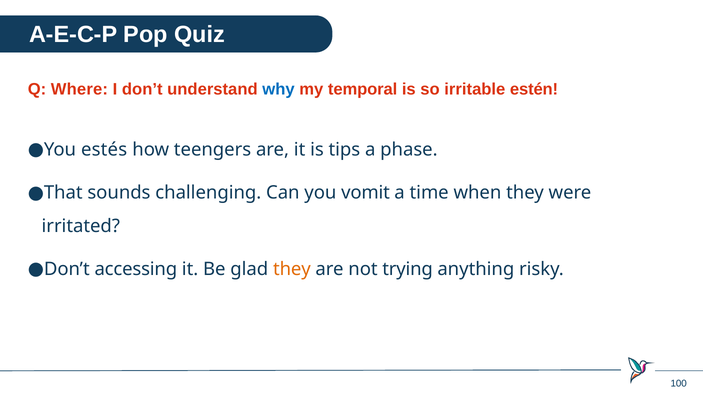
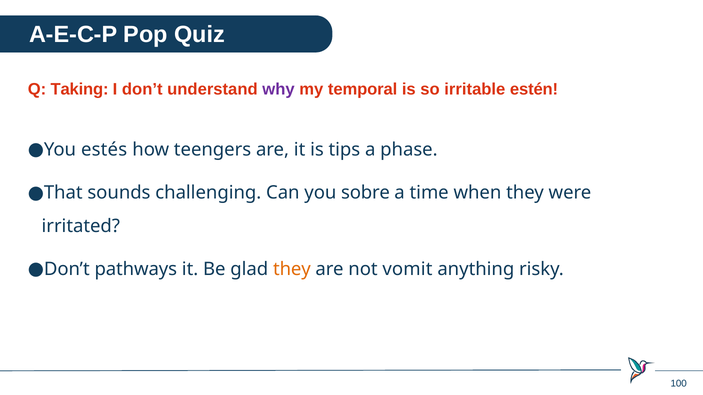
Where: Where -> Taking
why colour: blue -> purple
vomit: vomit -> sobre
accessing: accessing -> pathways
trying: trying -> vomit
